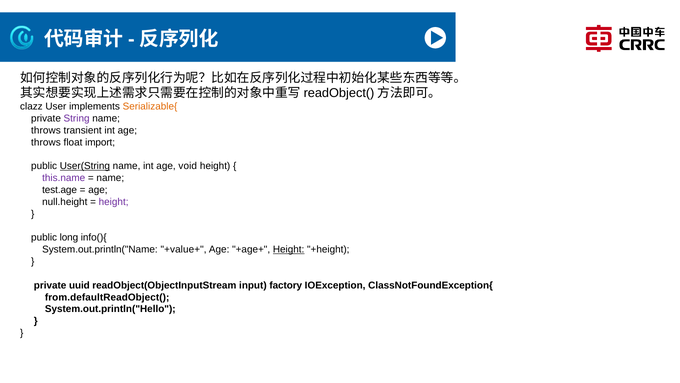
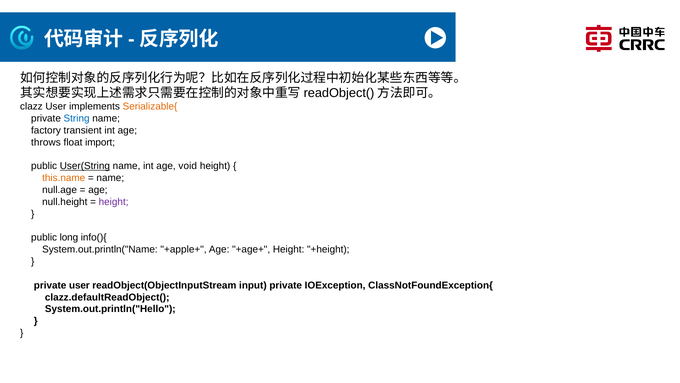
String colour: purple -> blue
throws at (46, 130): throws -> factory
this.name colour: purple -> orange
test.age: test.age -> null.age
+value+: +value+ -> +apple+
Height at (289, 249) underline: present -> none
private uuid: uuid -> user
input factory: factory -> private
from.defaultReadObject(: from.defaultReadObject( -> clazz.defaultReadObject(
